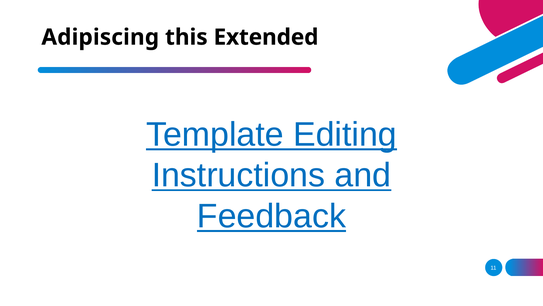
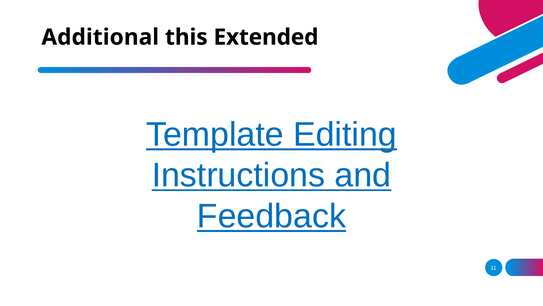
Adipiscing: Adipiscing -> Additional
